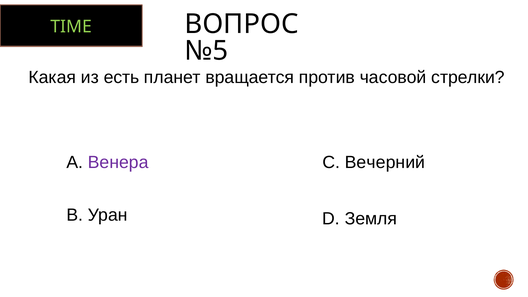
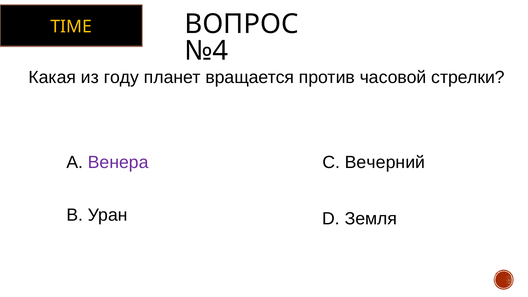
TIME colour: light green -> yellow
№5: №5 -> №4
есть: есть -> году
